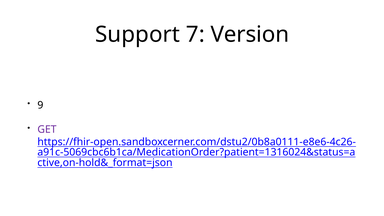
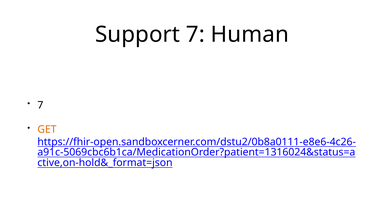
Version: Version -> Human
9 at (40, 105): 9 -> 7
GET colour: purple -> orange
